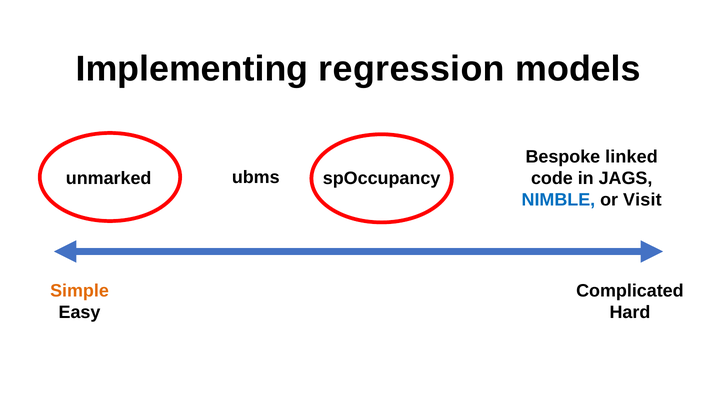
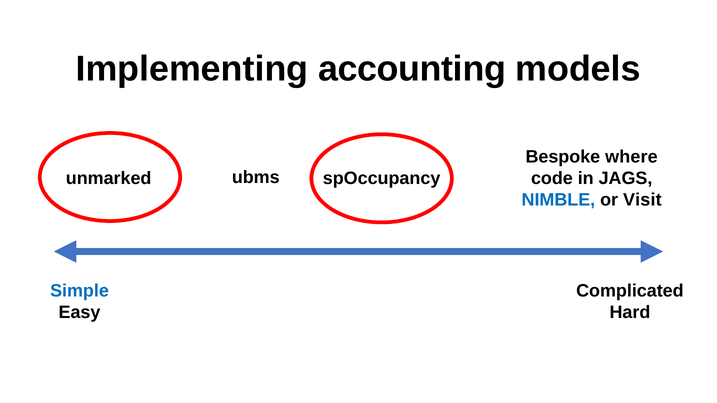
regression: regression -> accounting
linked: linked -> where
Simple colour: orange -> blue
